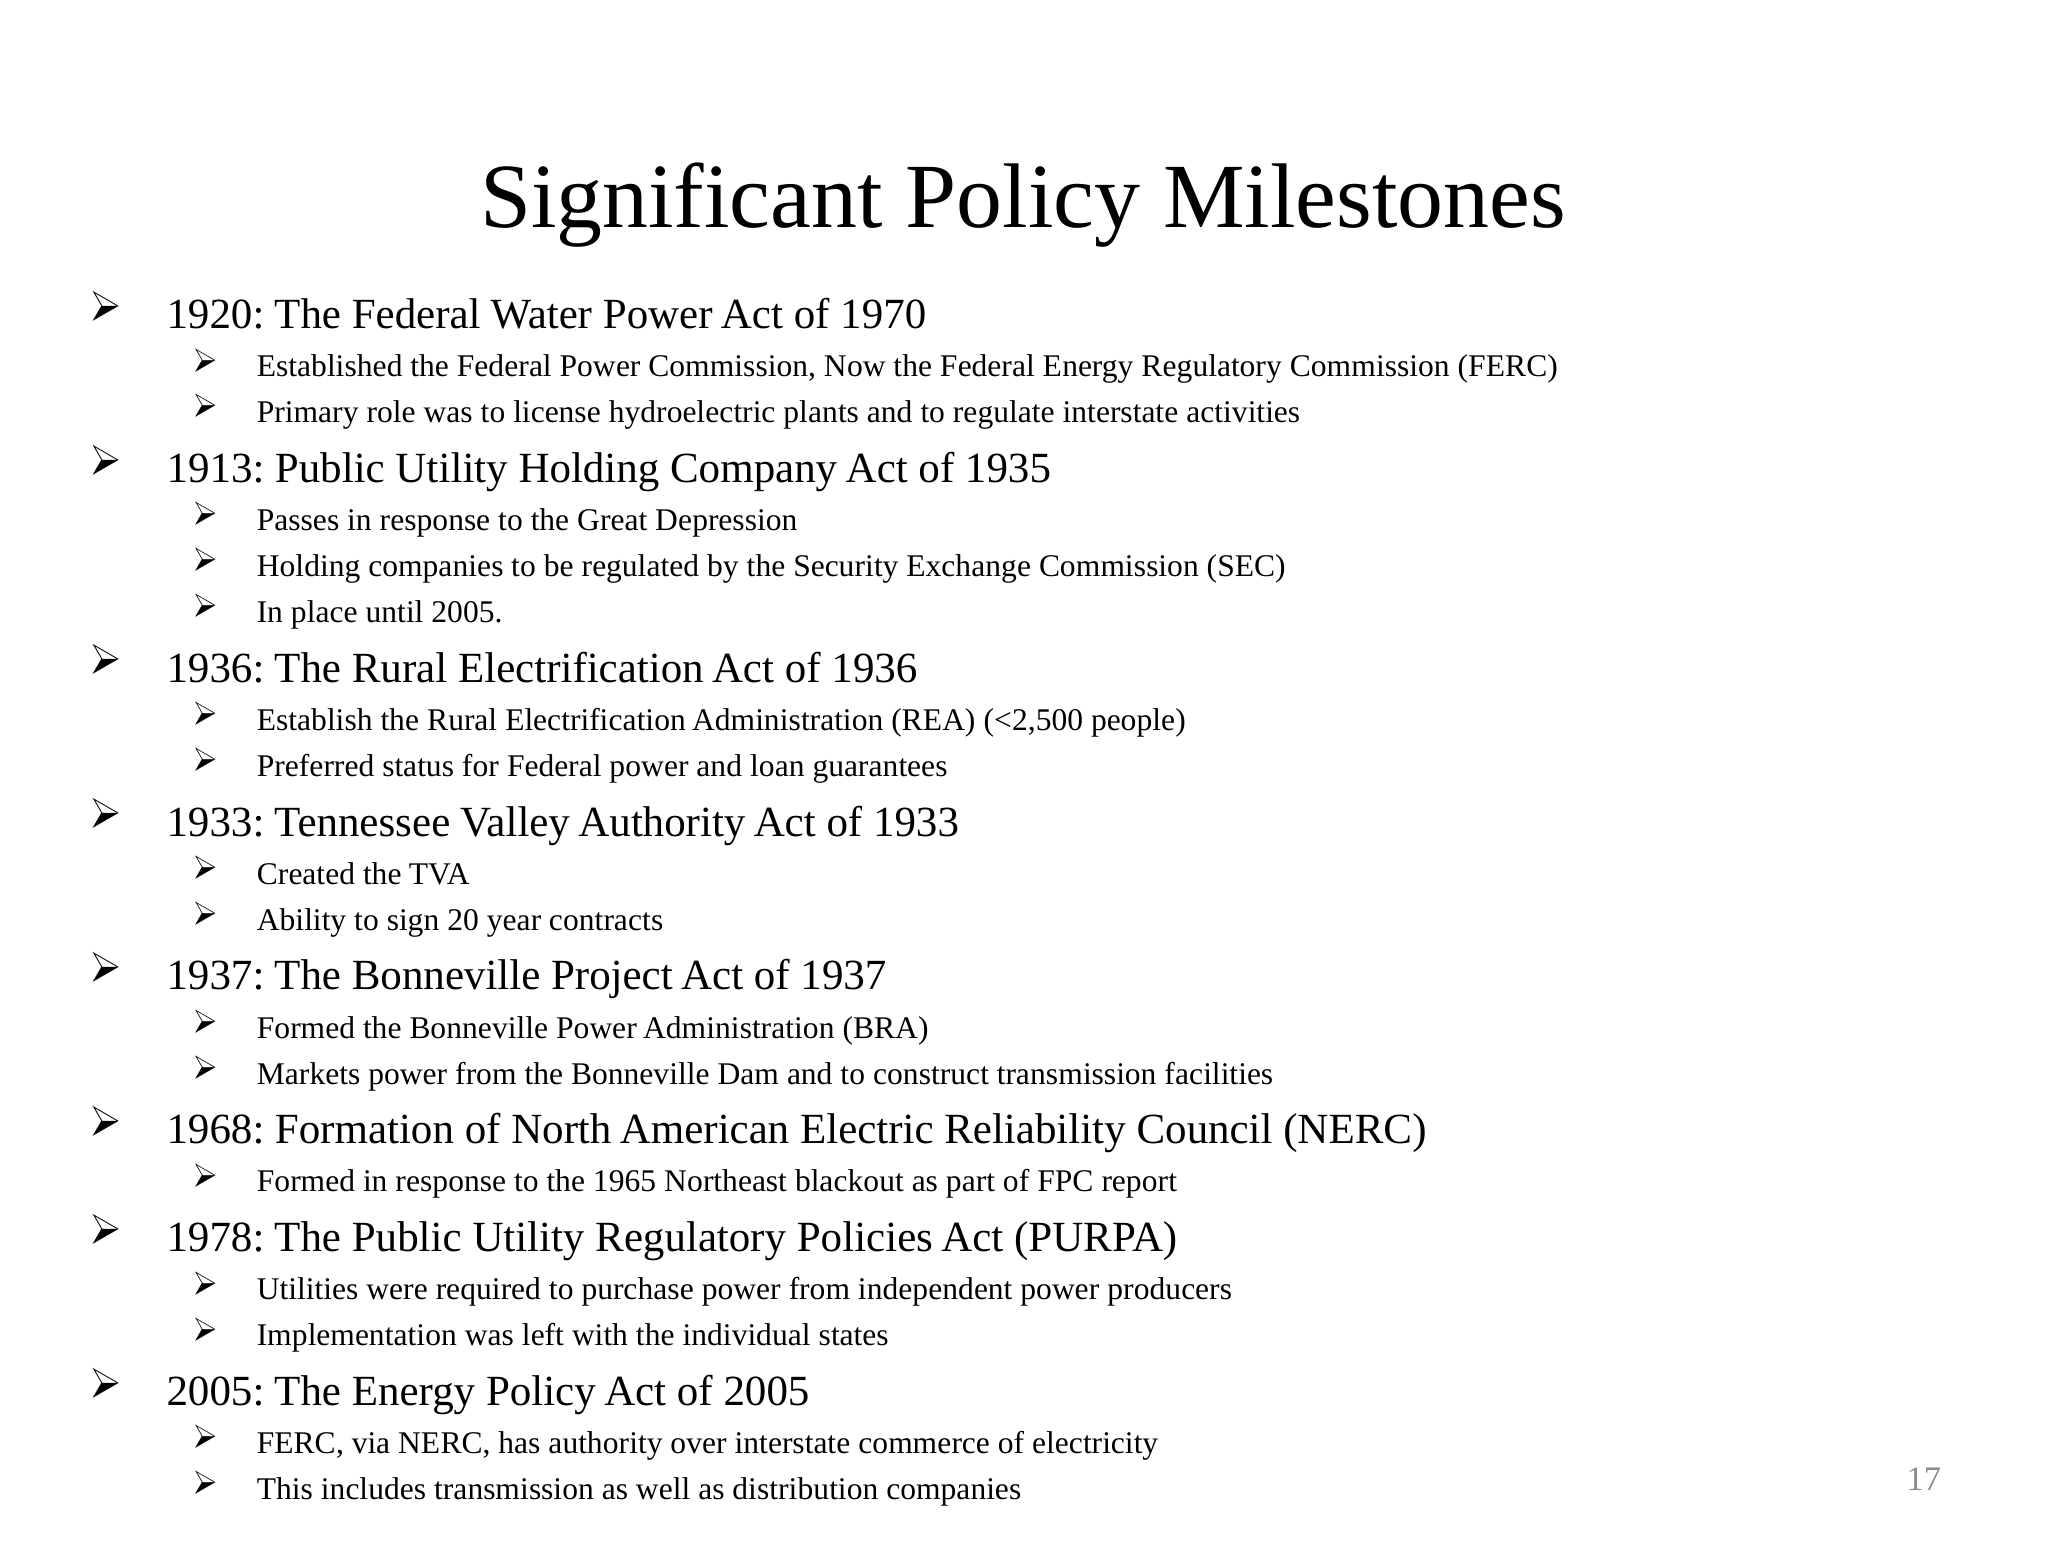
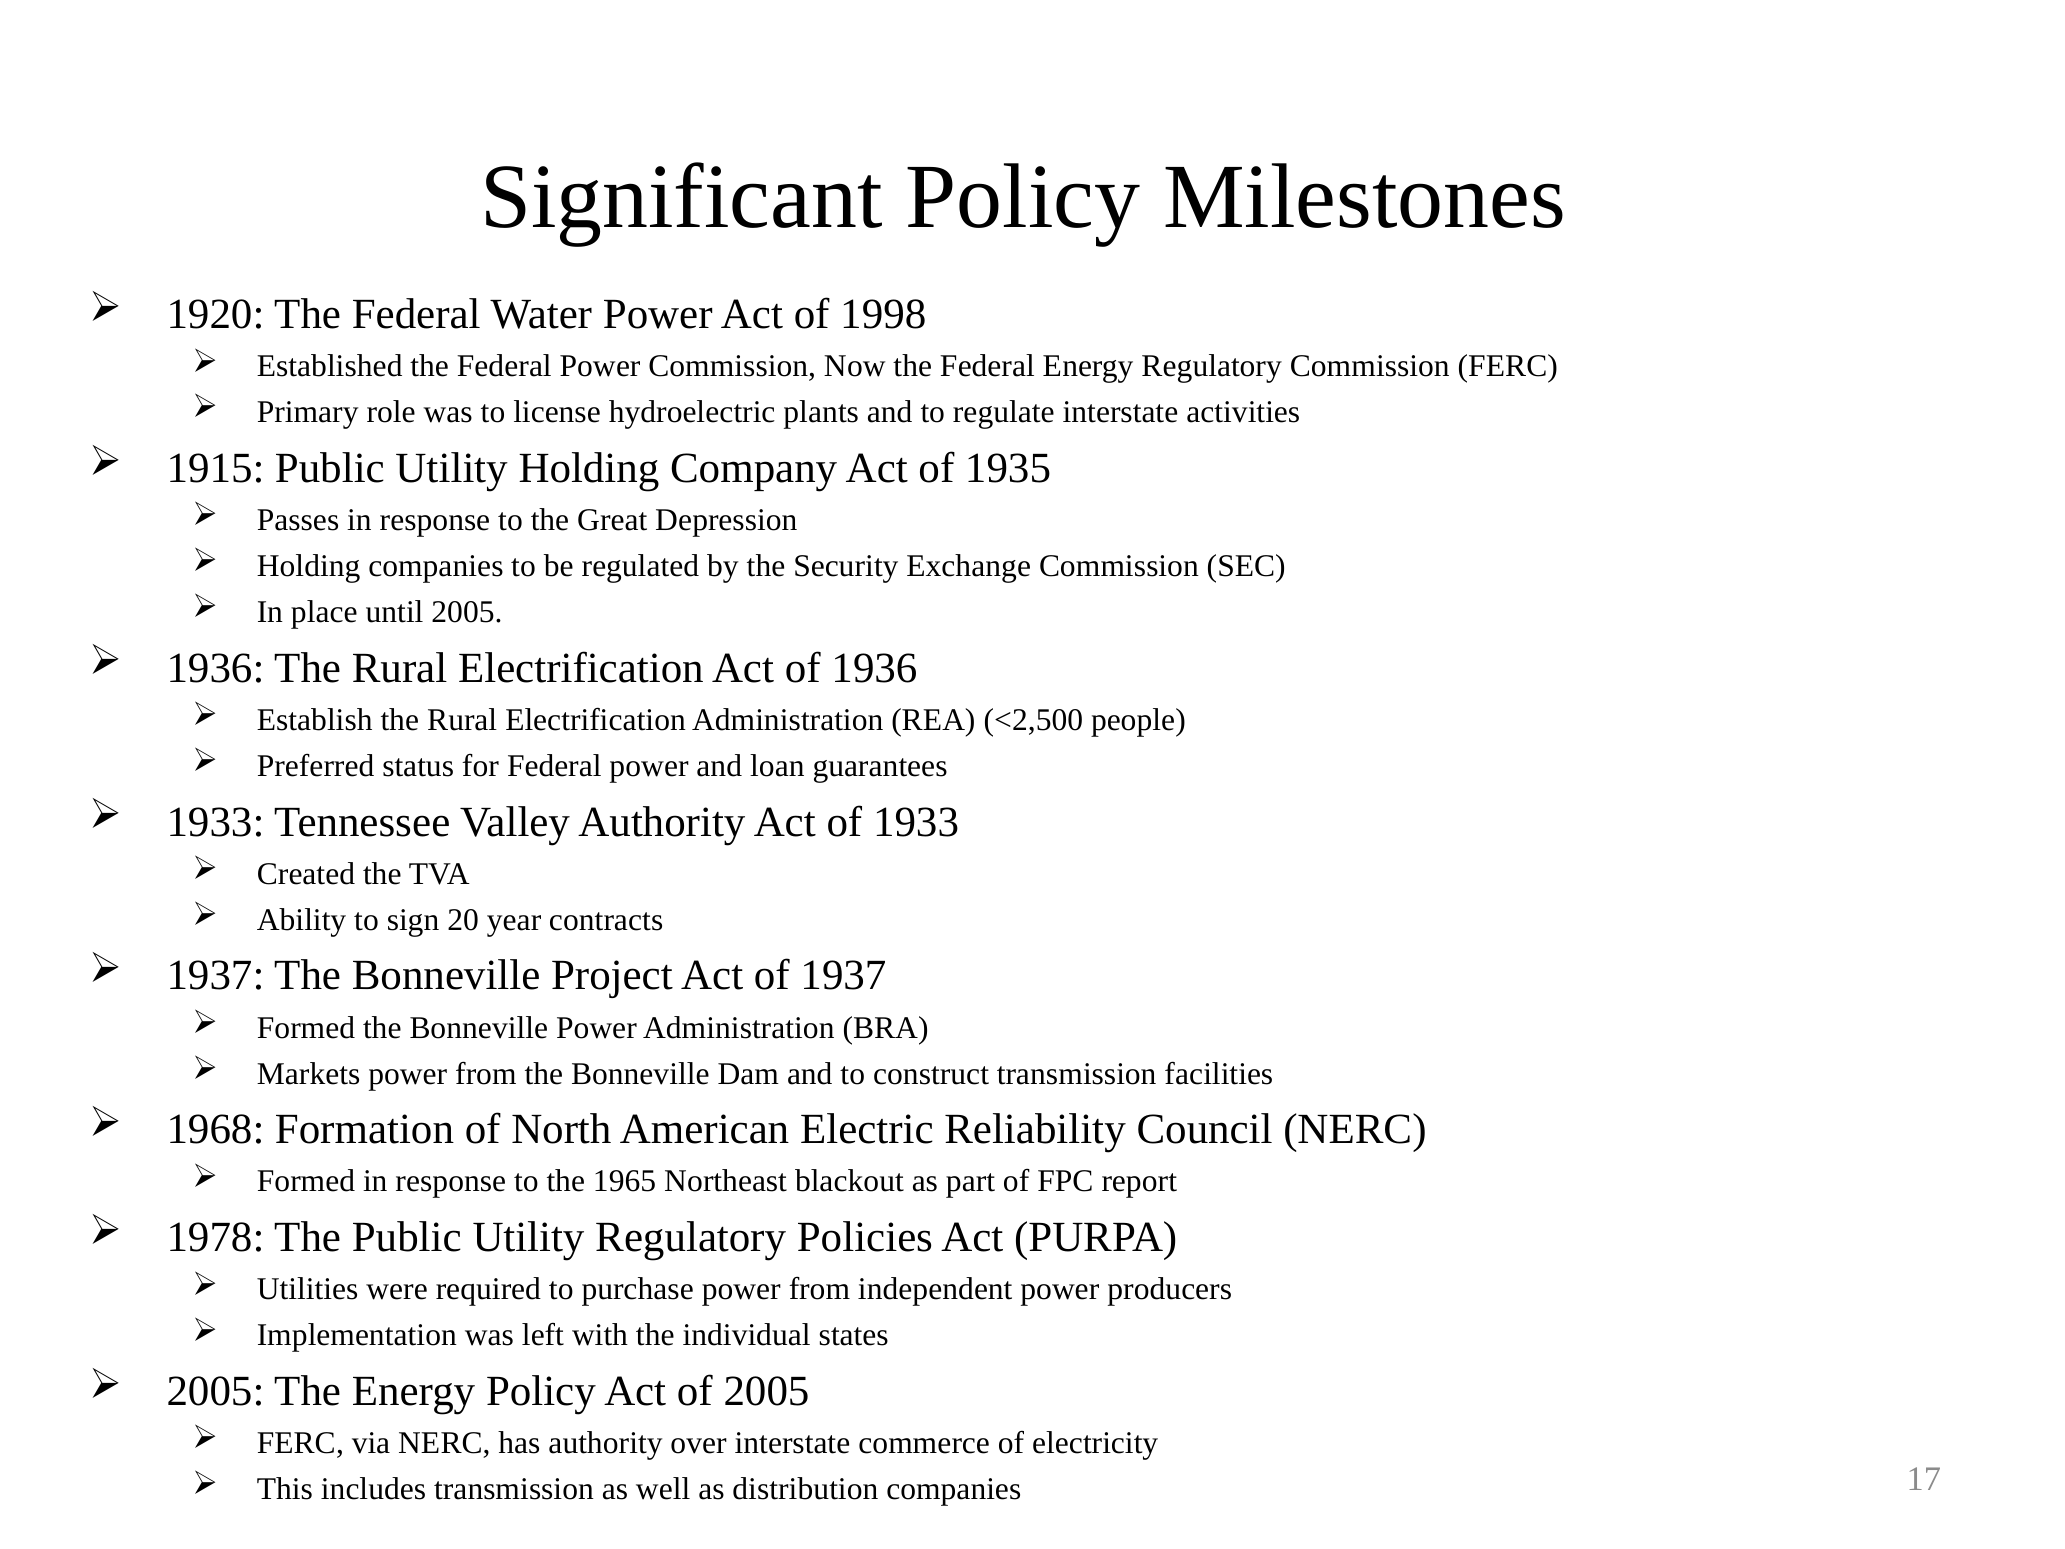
1970: 1970 -> 1998
1913: 1913 -> 1915
